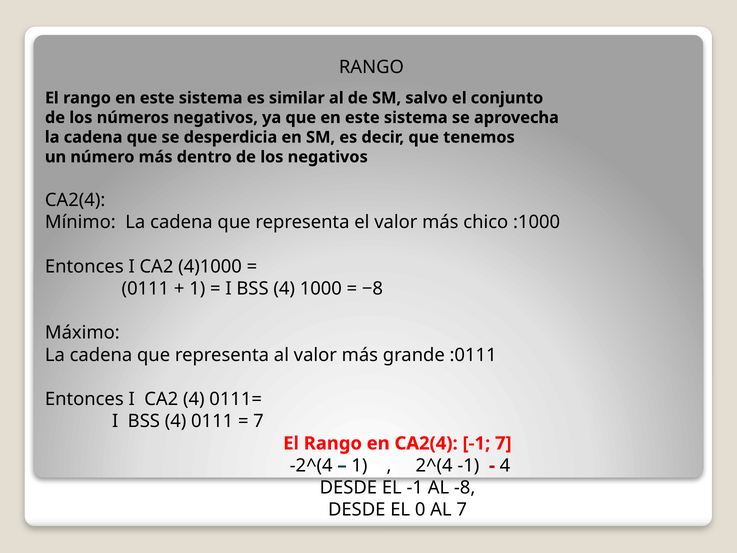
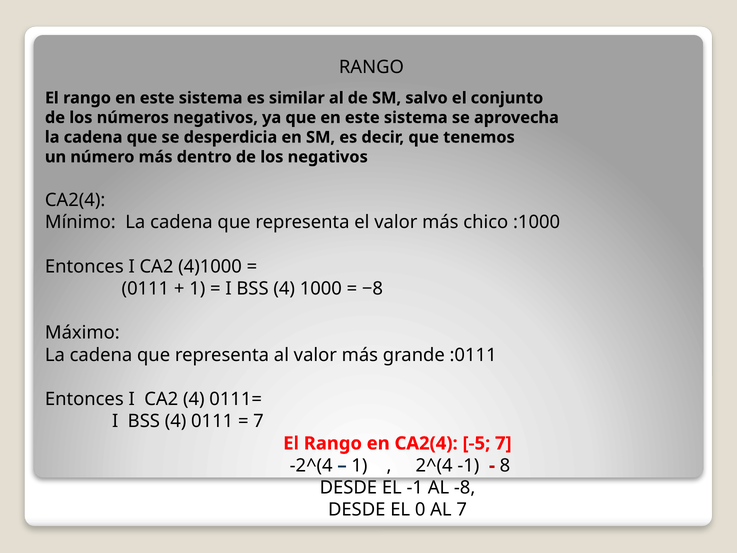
CA2(4 -1: -1 -> -5
4 at (505, 465): 4 -> 8
